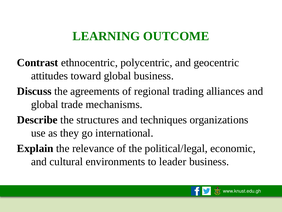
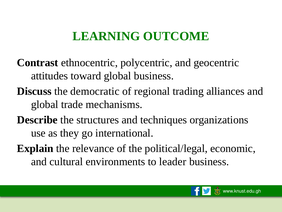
agreements: agreements -> democratic
